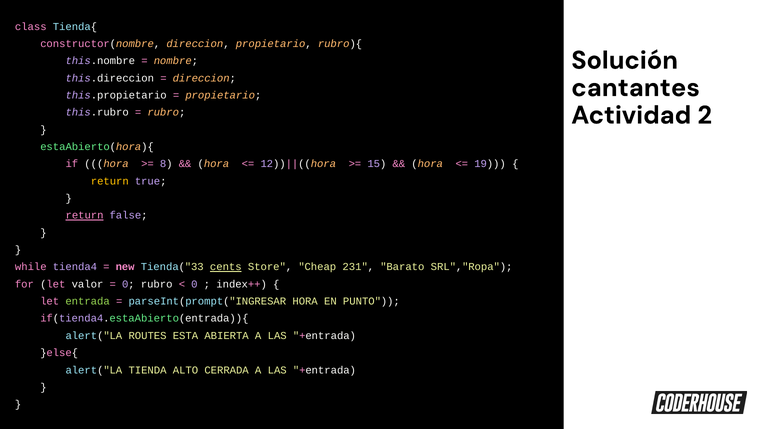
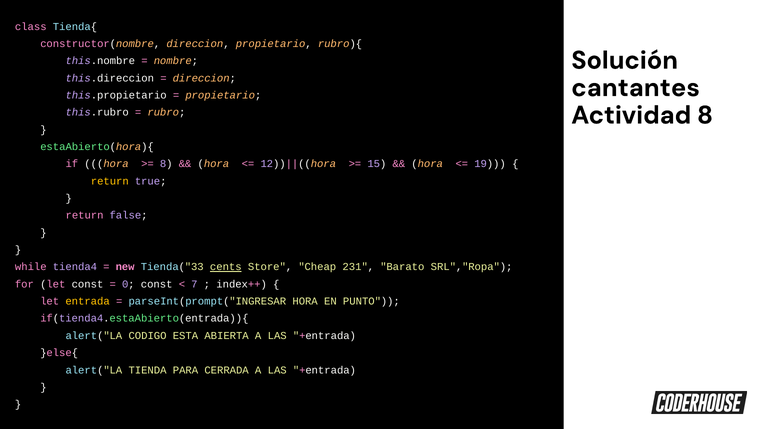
Actividad 2: 2 -> 8
return at (85, 215) underline: present -> none
let valor: valor -> const
0 rubro: rubro -> const
0 at (194, 284): 0 -> 7
entrada colour: light green -> yellow
ROUTES: ROUTES -> CODIGO
ALTO: ALTO -> PARA
